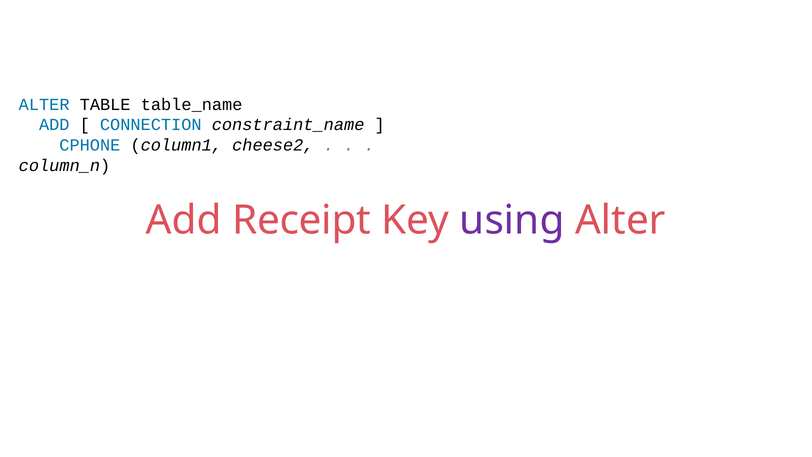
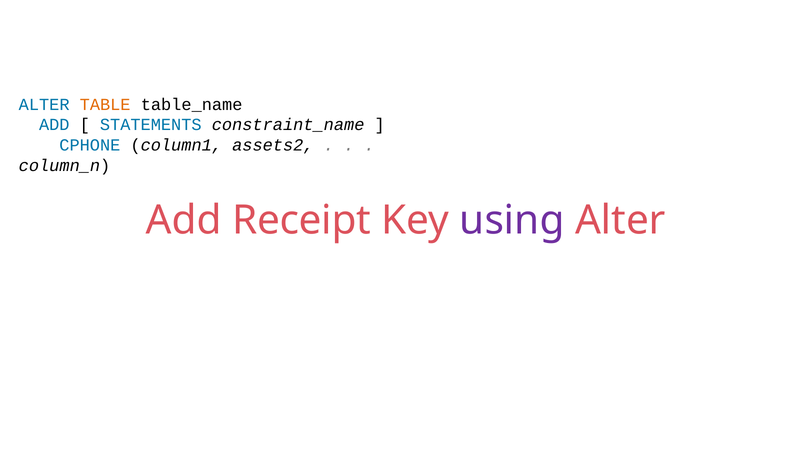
TABLE colour: black -> orange
CONNECTION: CONNECTION -> STATEMENTS
cheese2: cheese2 -> assets2
